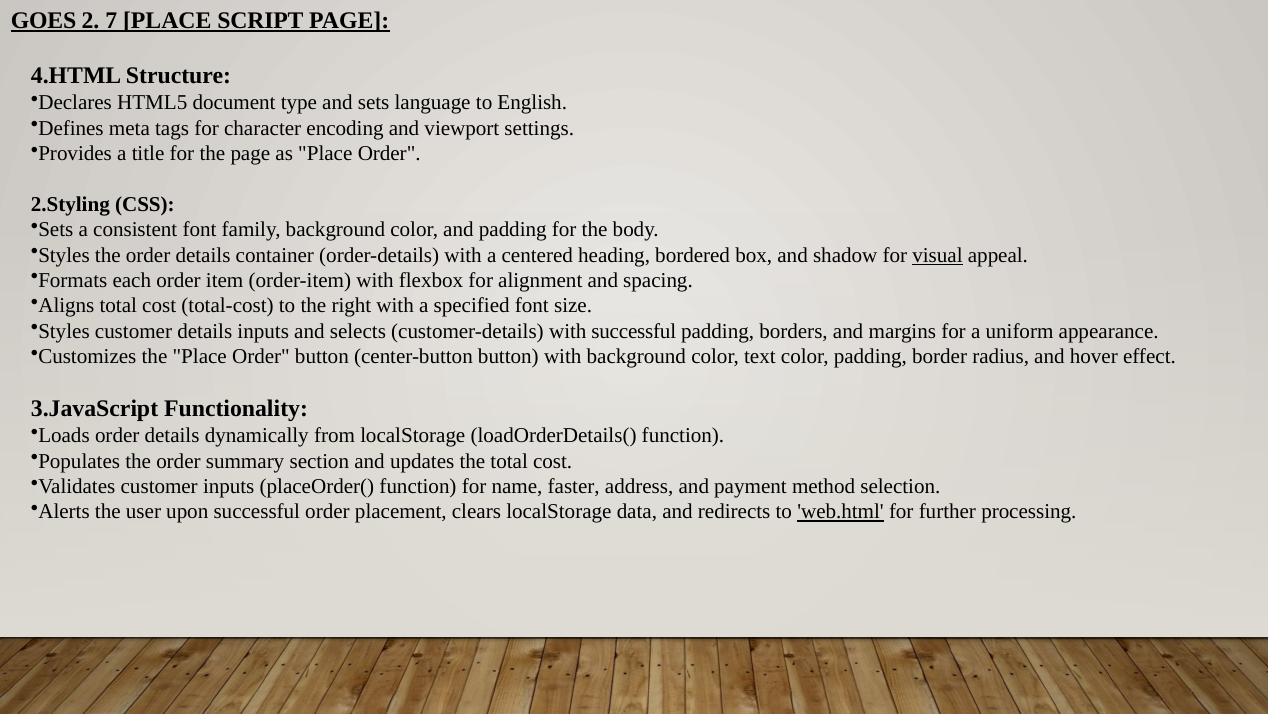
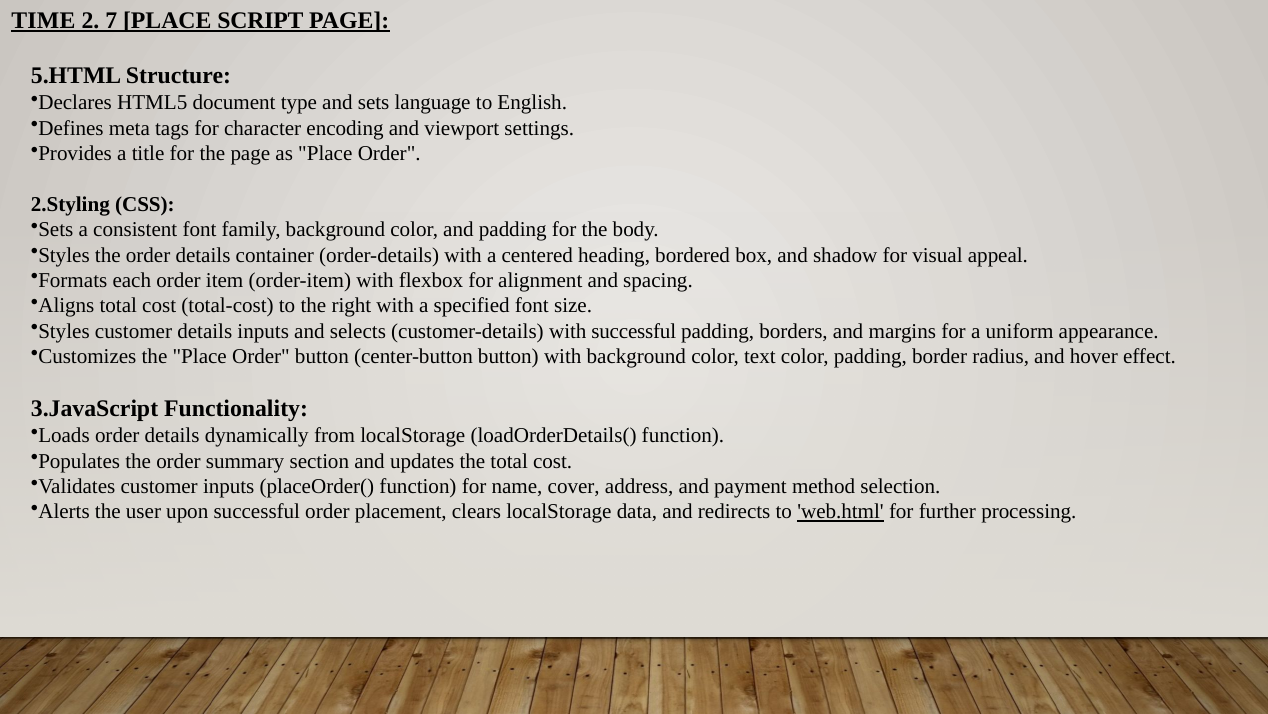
GOES: GOES -> TIME
4.HTML: 4.HTML -> 5.HTML
visual underline: present -> none
faster: faster -> cover
